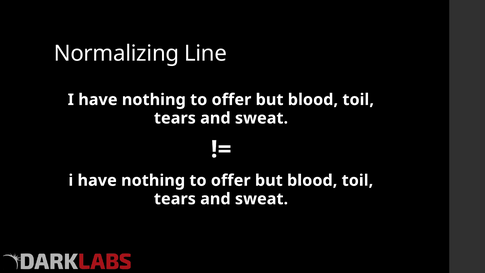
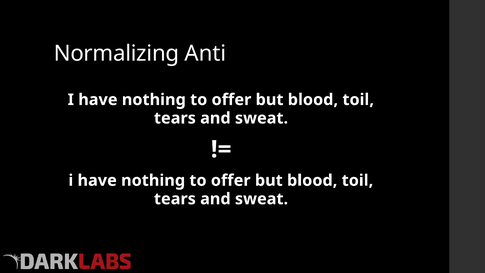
Line: Line -> Anti
